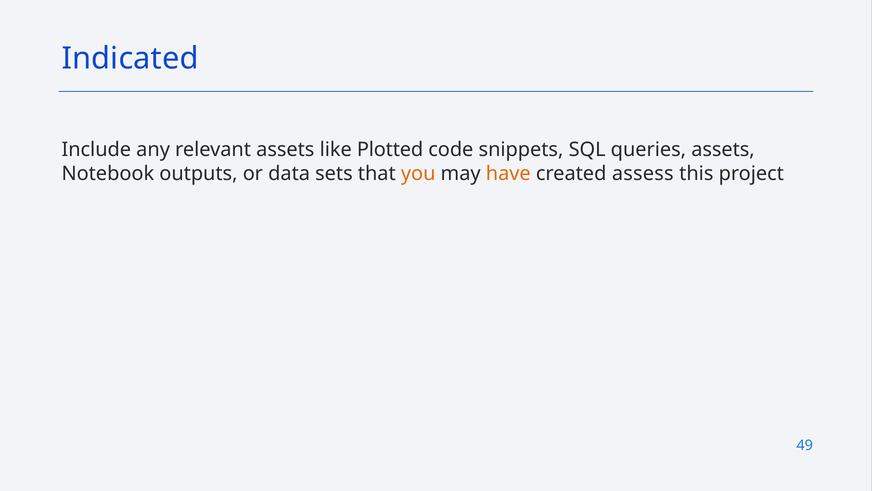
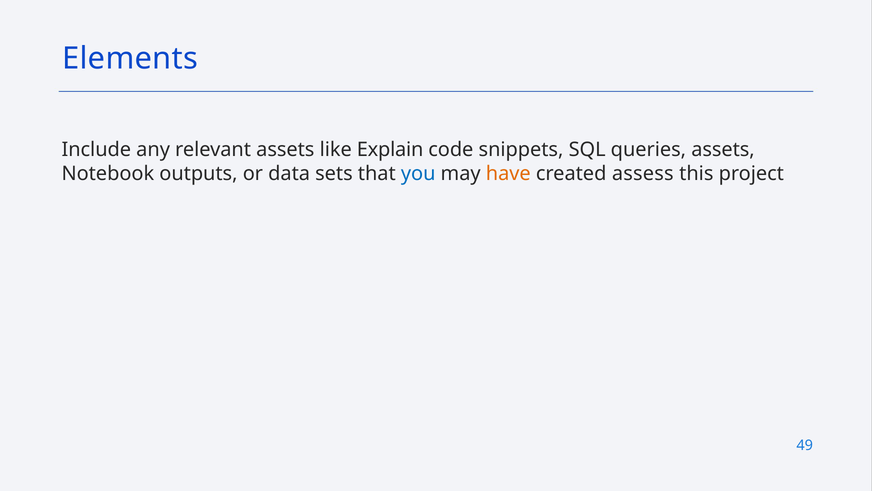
Indicated: Indicated -> Elements
Plotted: Plotted -> Explain
you colour: orange -> blue
